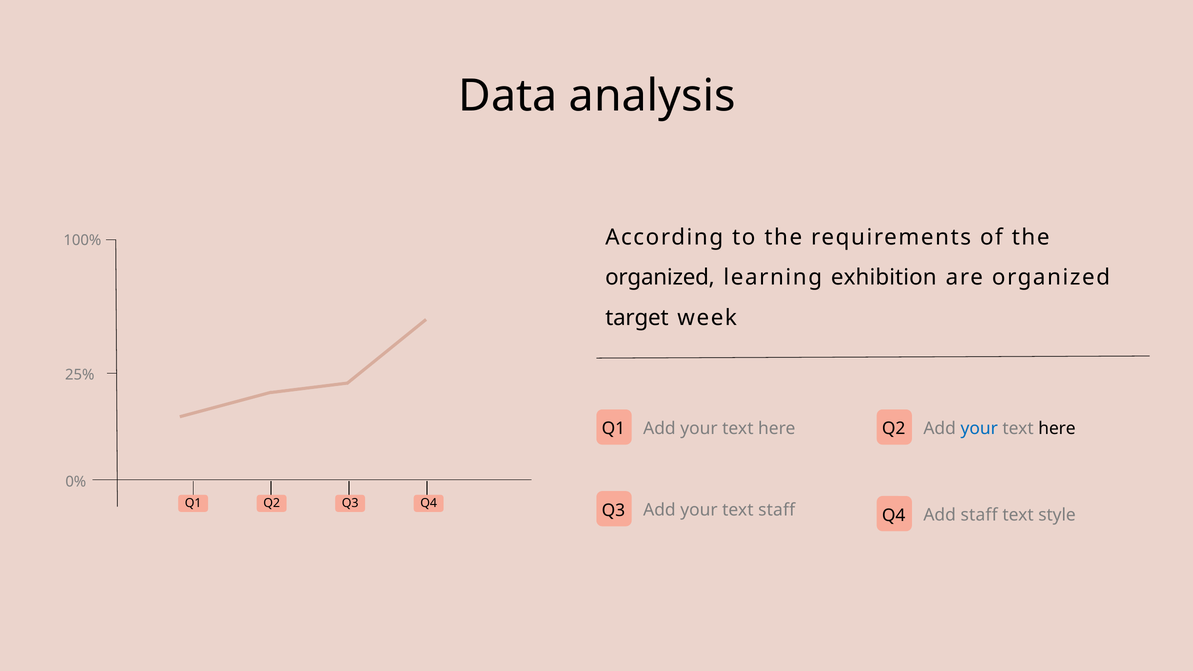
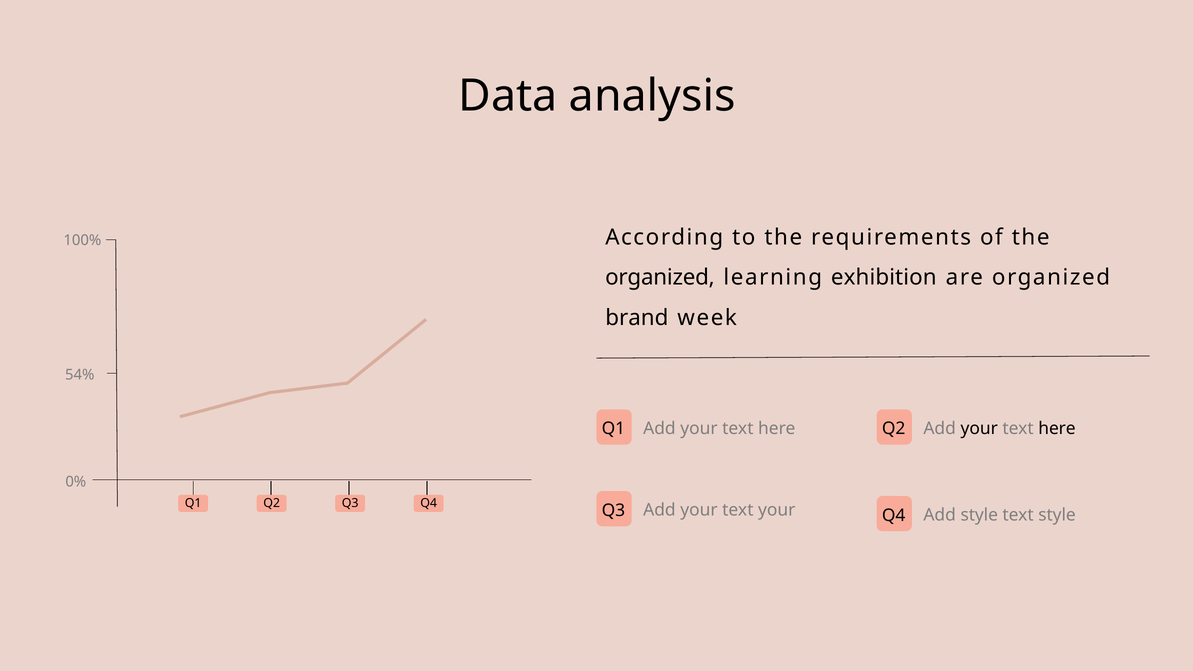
target: target -> brand
25%: 25% -> 54%
your at (979, 429) colour: blue -> black
text staff: staff -> your
Add staff: staff -> style
